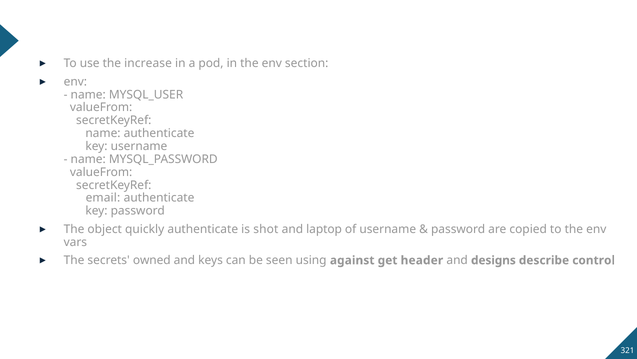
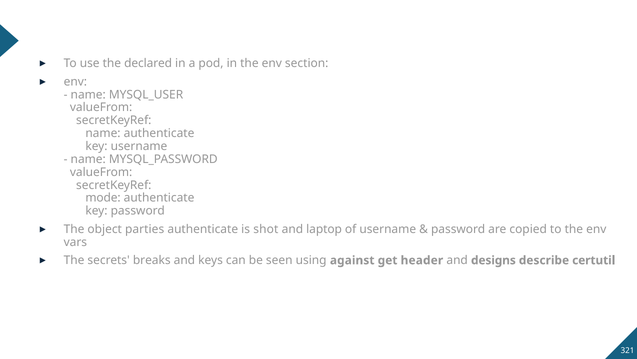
increase: increase -> declared
email: email -> mode
quickly: quickly -> parties
owned: owned -> breaks
control: control -> certutil
